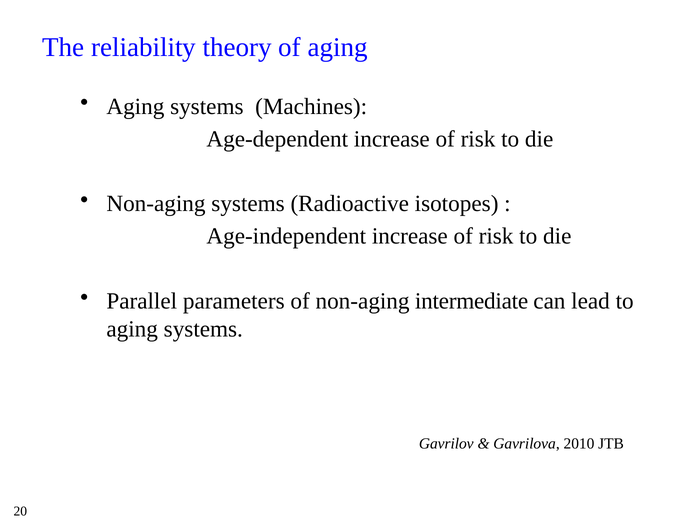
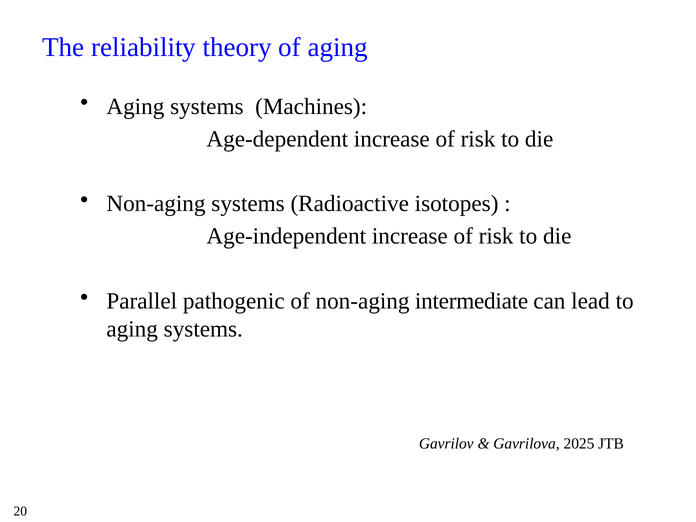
parameters: parameters -> pathogenic
2010: 2010 -> 2025
